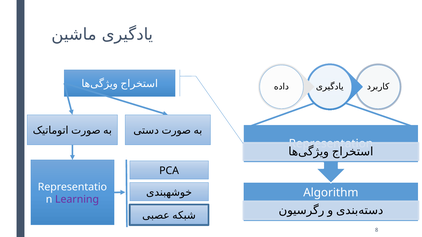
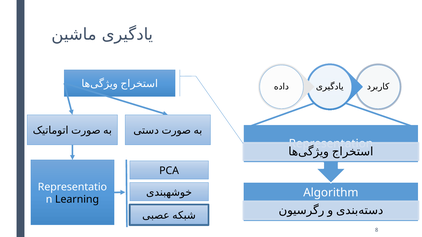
Learning colour: purple -> black
